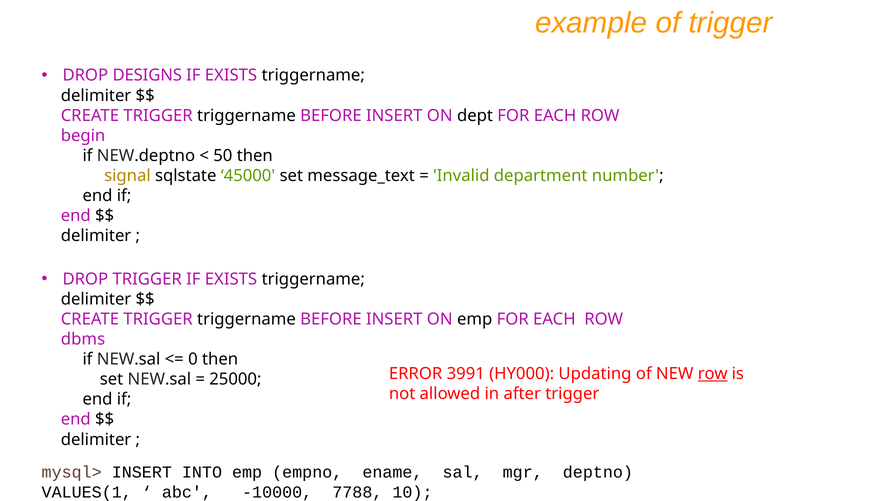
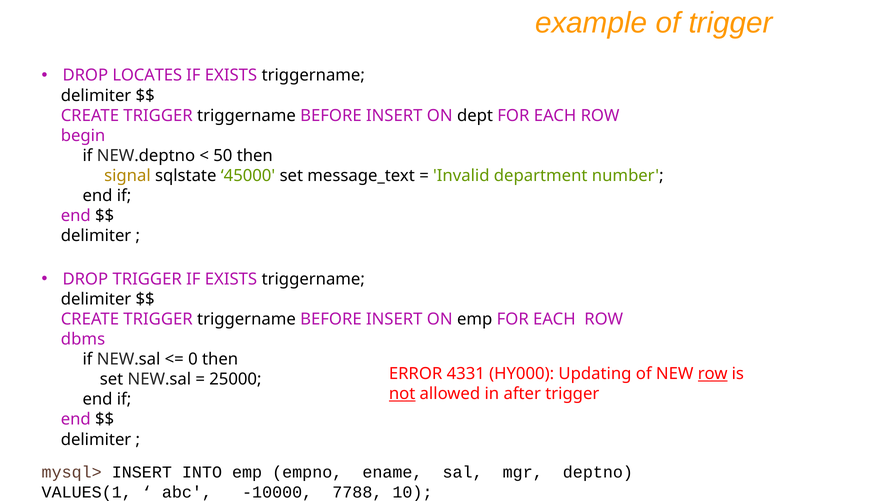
DESIGNS: DESIGNS -> LOCATES
3991: 3991 -> 4331
not underline: none -> present
